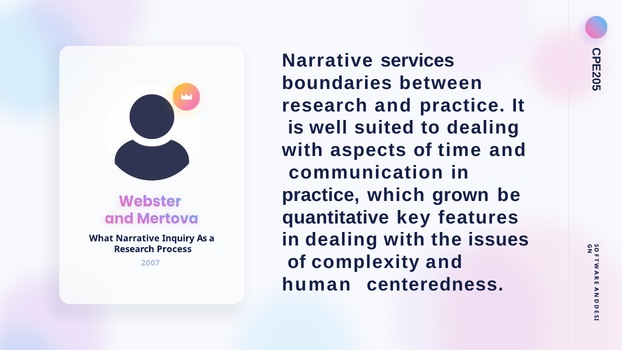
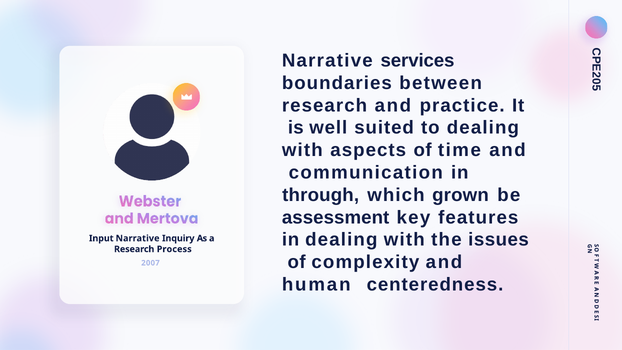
practice at (321, 195): practice -> through
quantitative: quantitative -> assessment
What: What -> Input
